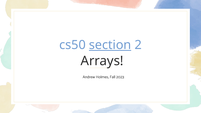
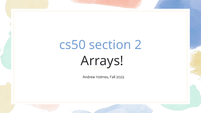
section underline: present -> none
